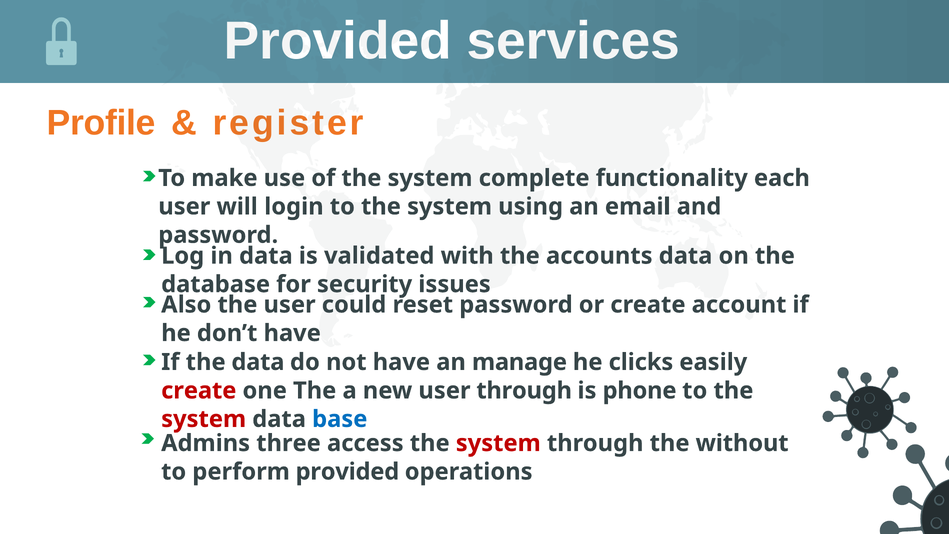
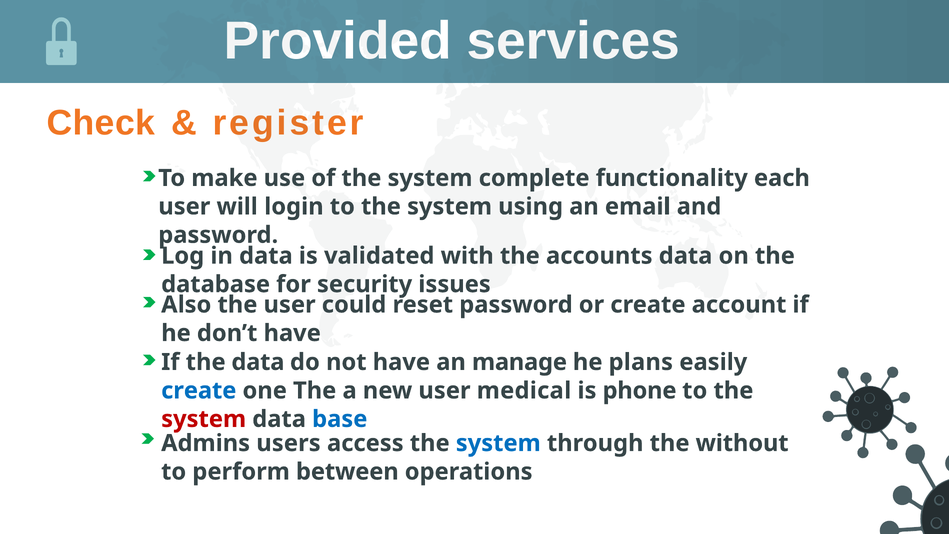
Profile: Profile -> Check
clicks: clicks -> plans
create at (199, 390) colour: red -> blue
user through: through -> medical
three: three -> users
system at (498, 443) colour: red -> blue
perform provided: provided -> between
